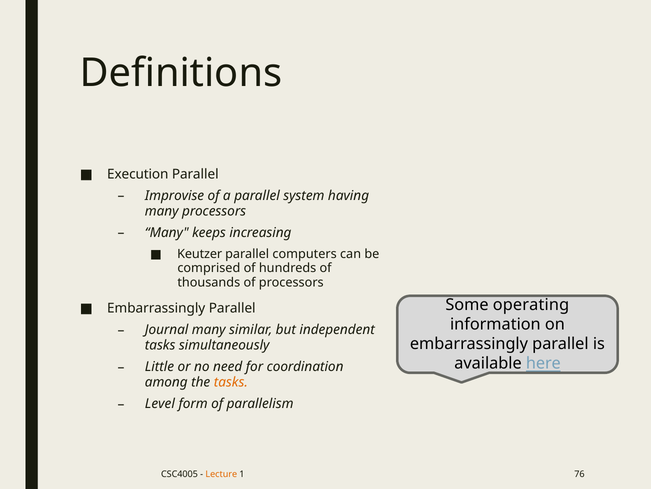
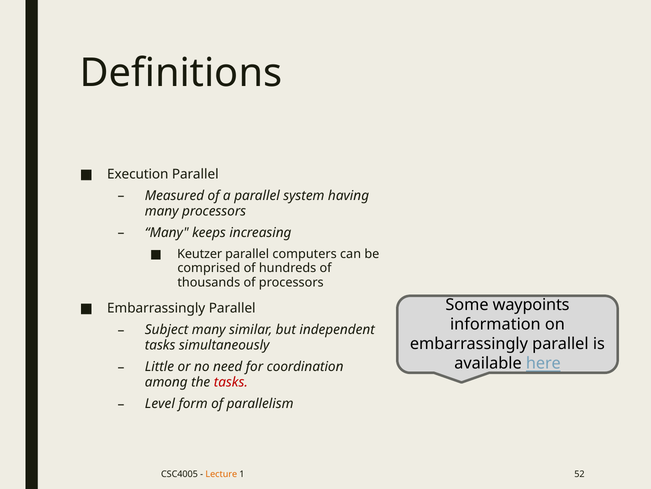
Improvise: Improvise -> Measured
operating: operating -> waypoints
Journal: Journal -> Subject
tasks at (231, 382) colour: orange -> red
76: 76 -> 52
